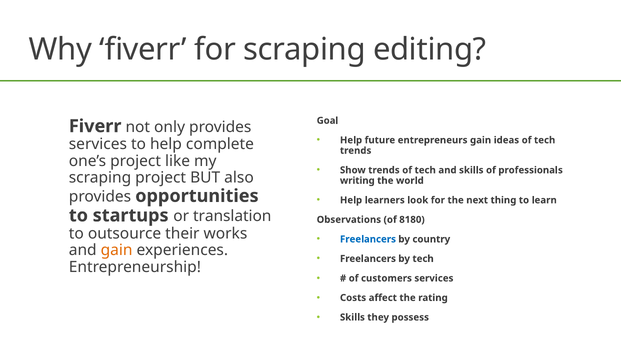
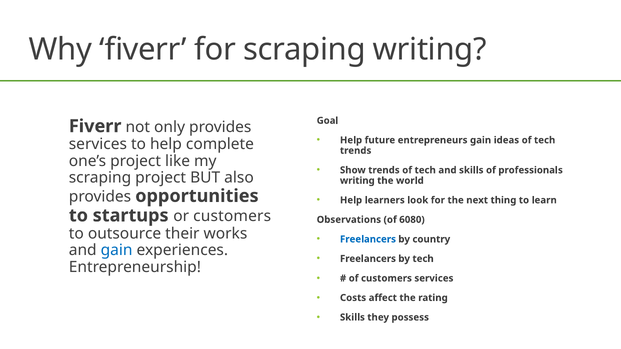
scraping editing: editing -> writing
or translation: translation -> customers
8180: 8180 -> 6080
gain at (117, 251) colour: orange -> blue
